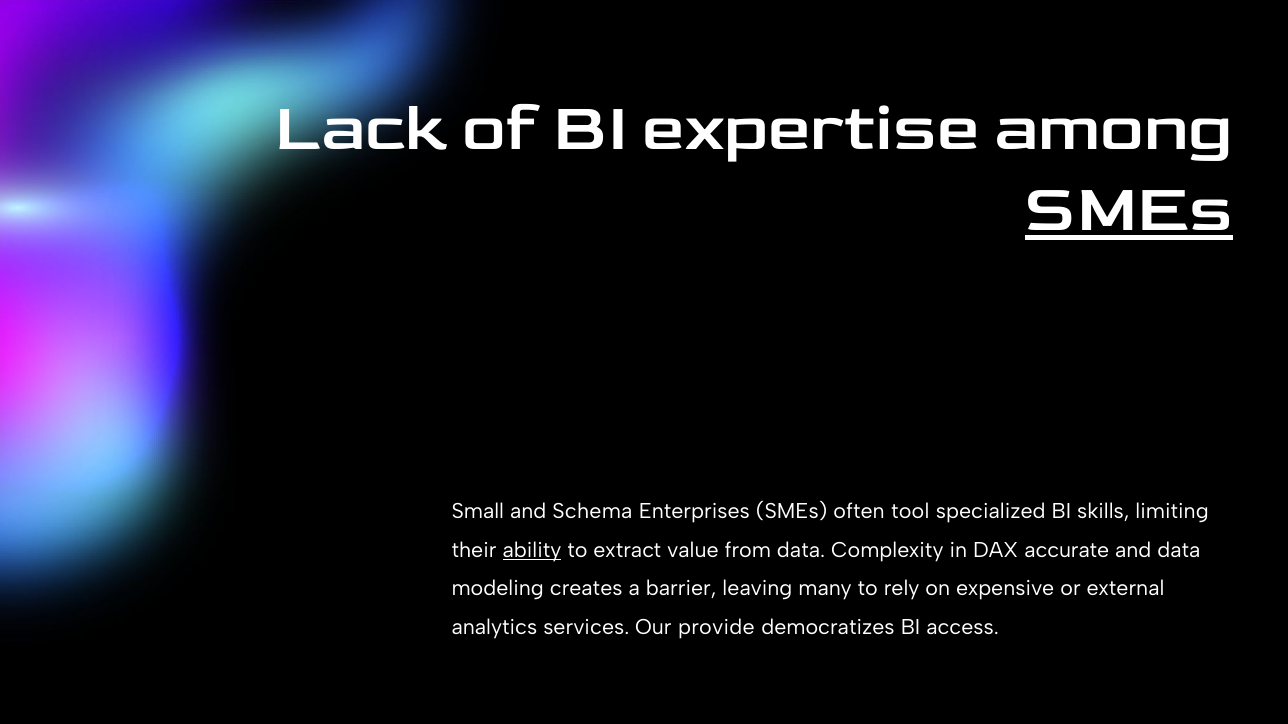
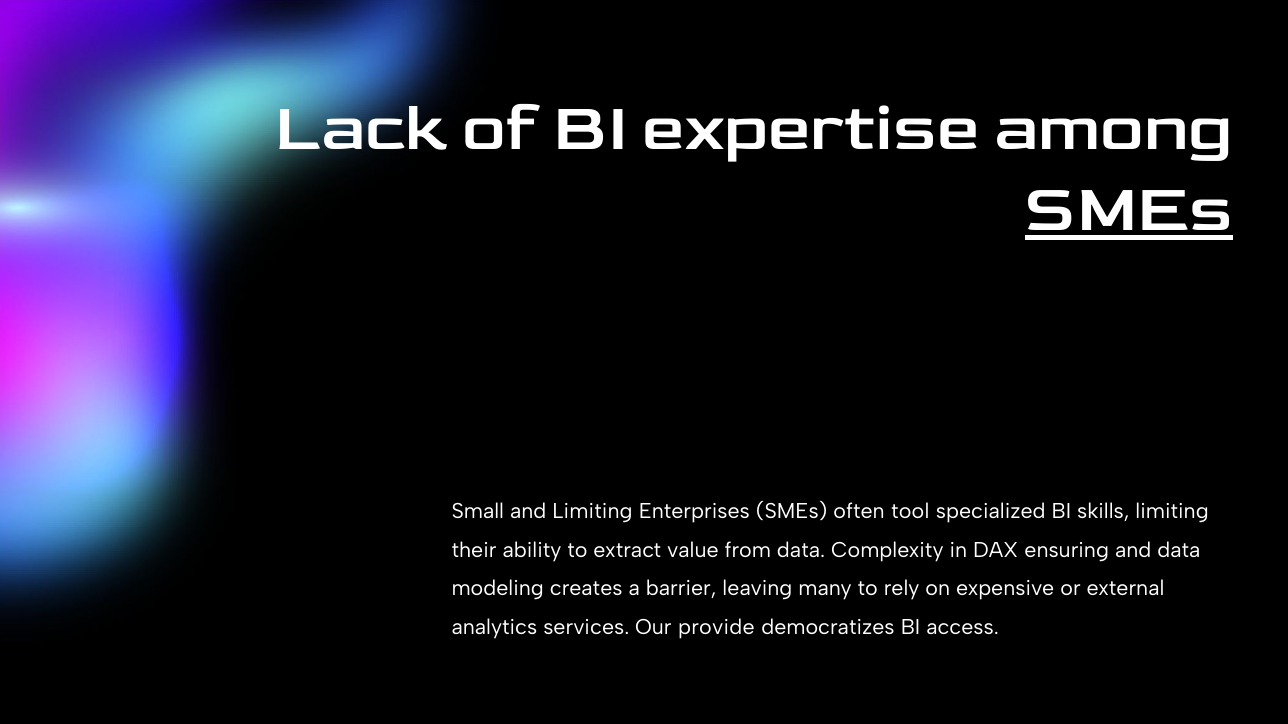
and Schema: Schema -> Limiting
ability underline: present -> none
accurate: accurate -> ensuring
